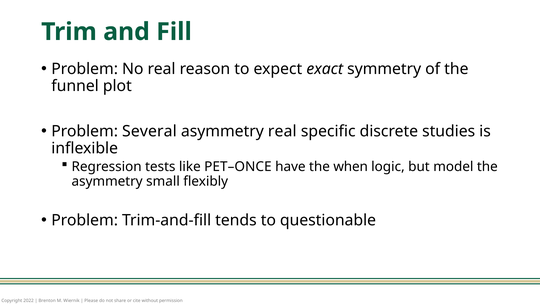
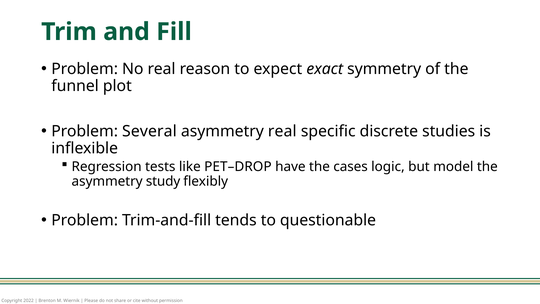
PET–ONCE: PET–ONCE -> PET–DROP
when: when -> cases
small: small -> study
